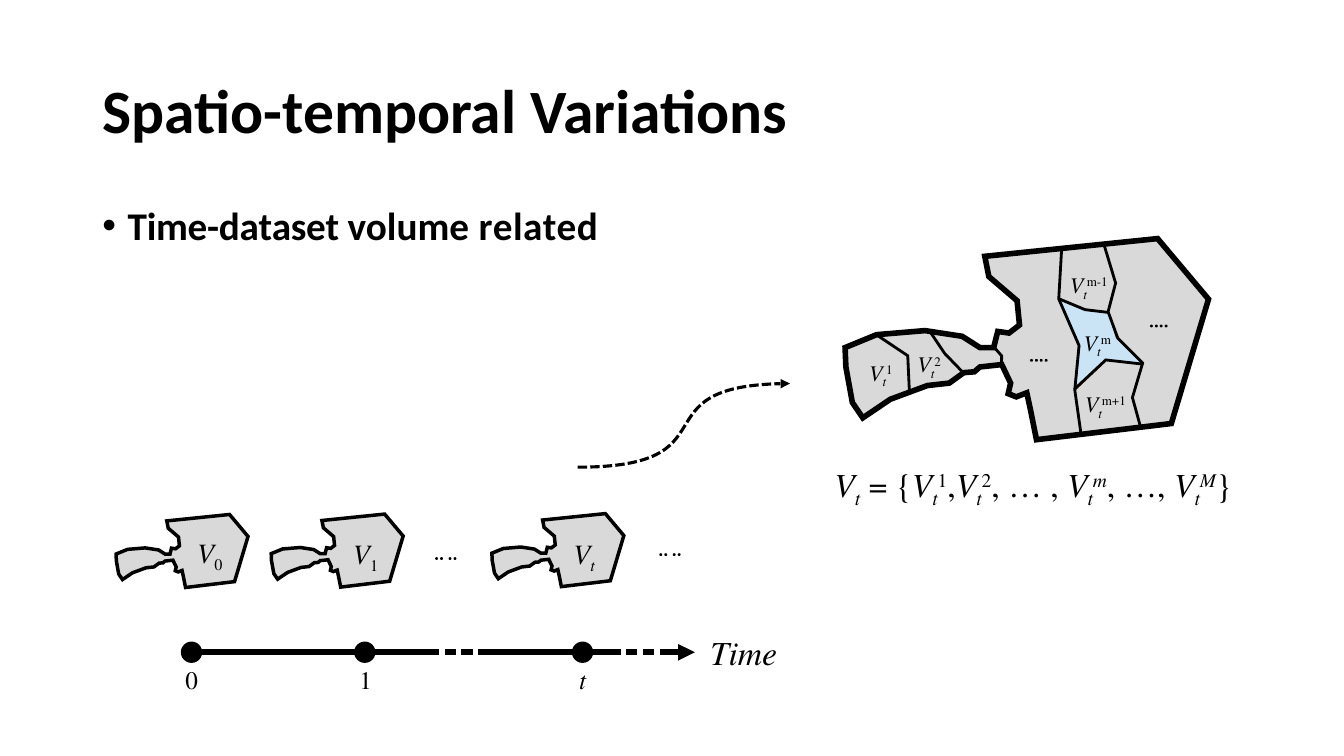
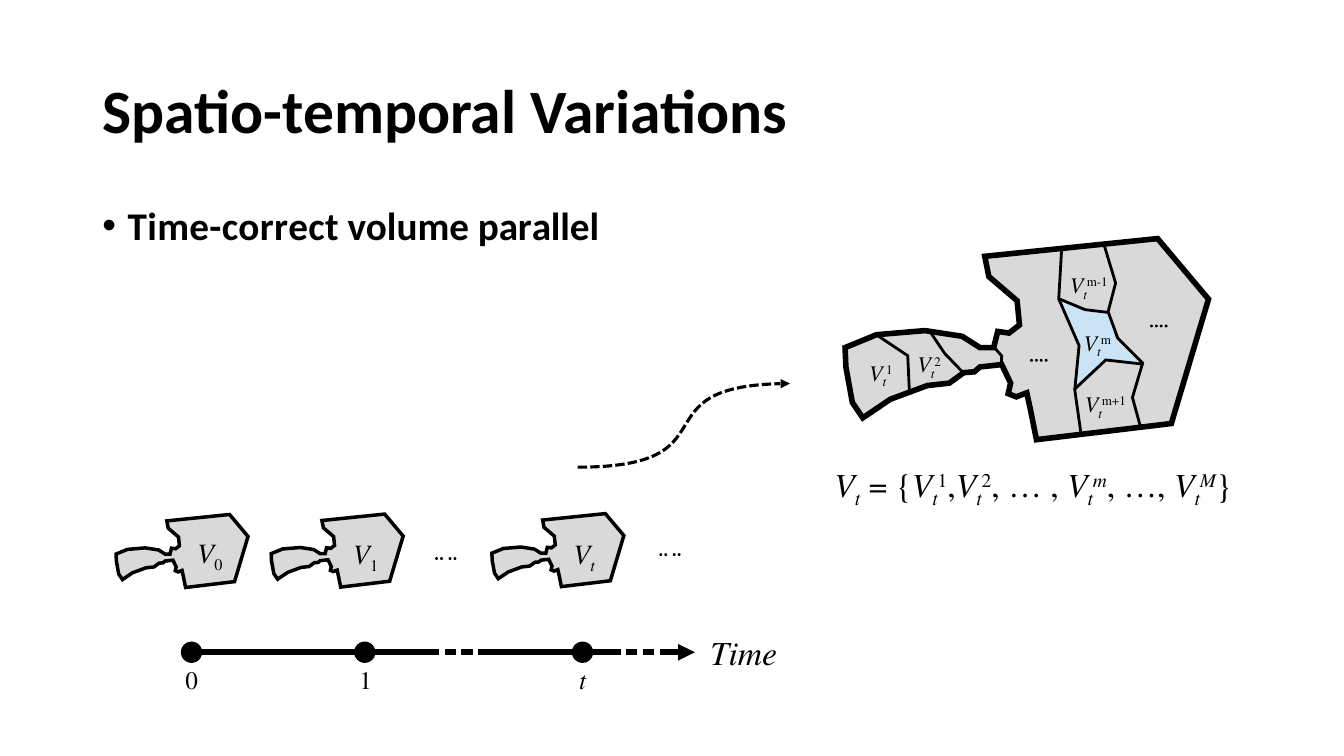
Time-dataset: Time-dataset -> Time-correct
related: related -> parallel
